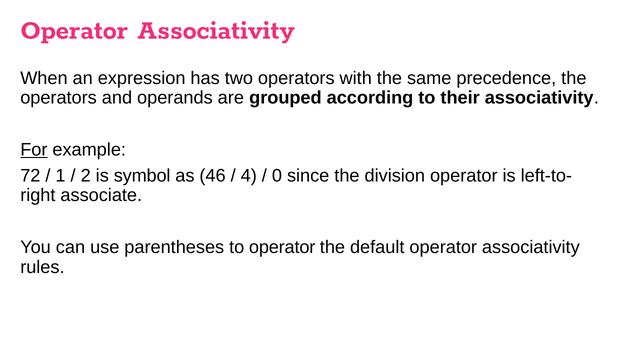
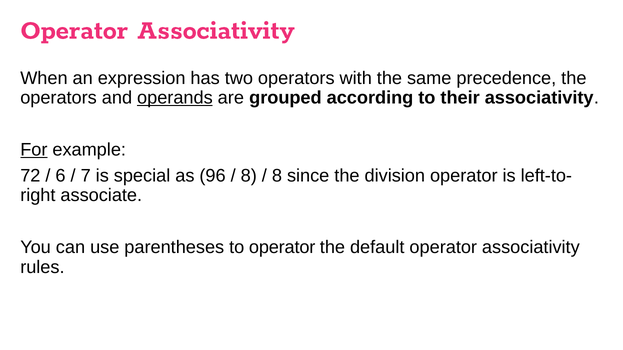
operands underline: none -> present
1: 1 -> 6
2: 2 -> 7
symbol: symbol -> special
46: 46 -> 96
4 at (249, 176): 4 -> 8
0 at (277, 176): 0 -> 8
